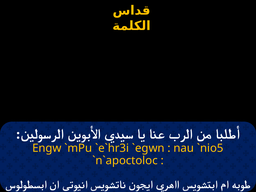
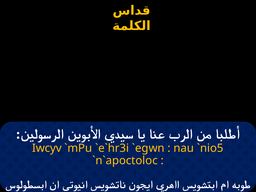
Engw: Engw -> Iwcyv
